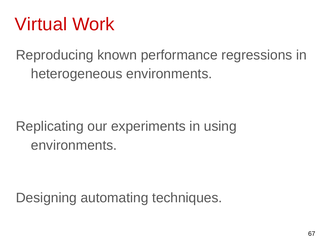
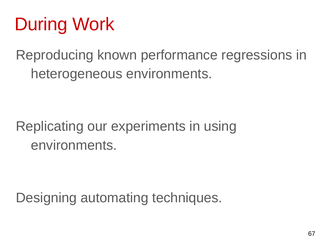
Virtual: Virtual -> During
